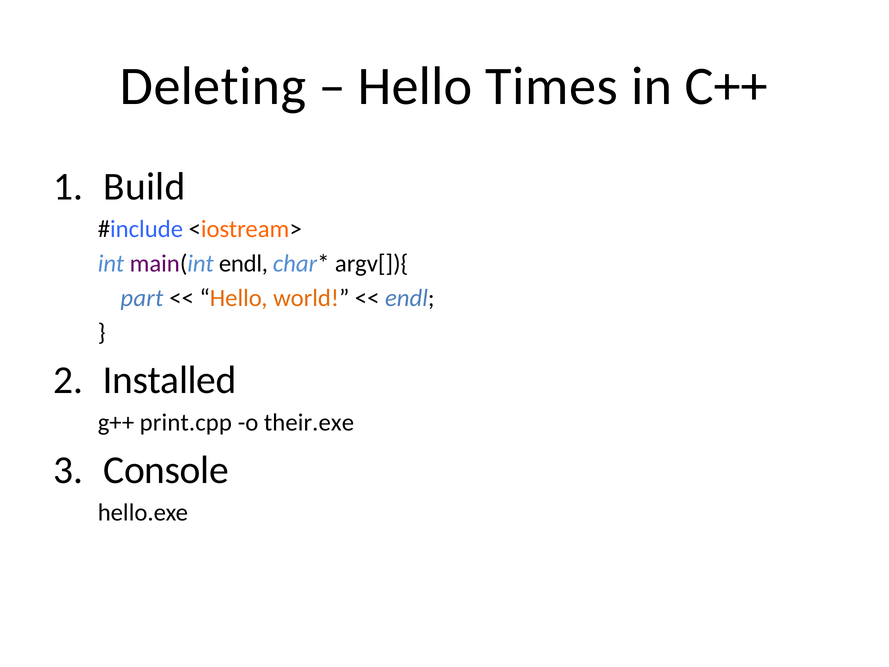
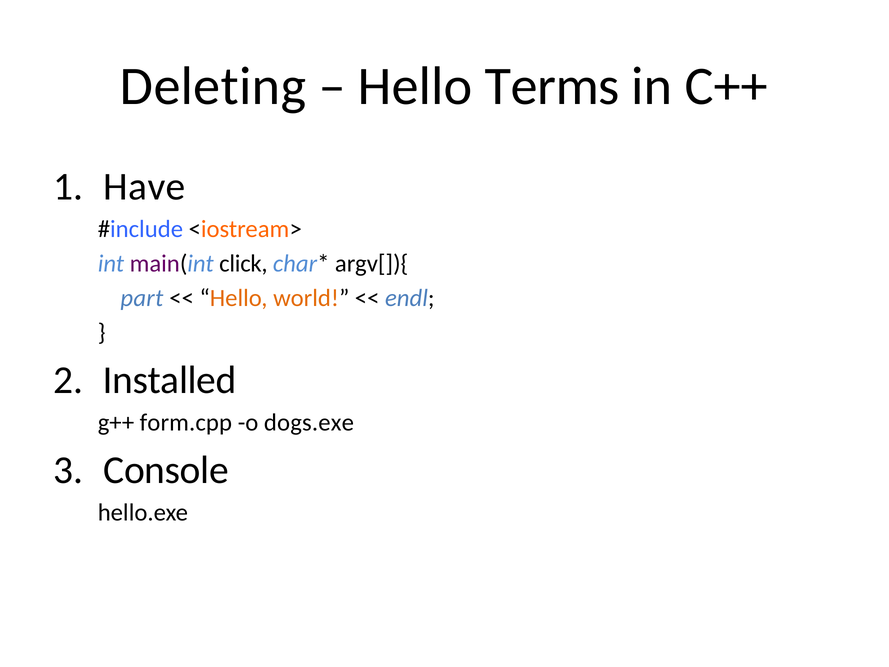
Times: Times -> Terms
Build: Build -> Have
main(int endl: endl -> click
print.cpp: print.cpp -> form.cpp
their.exe: their.exe -> dogs.exe
